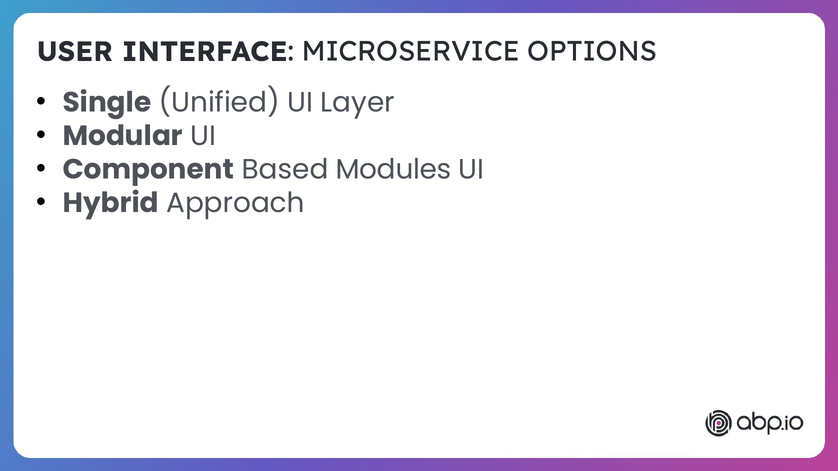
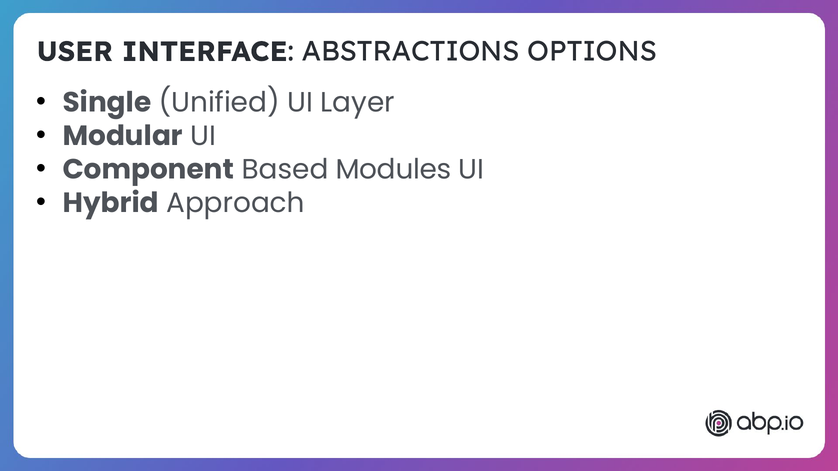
MICROSERVICE: MICROSERVICE -> ABSTRACTIONS
